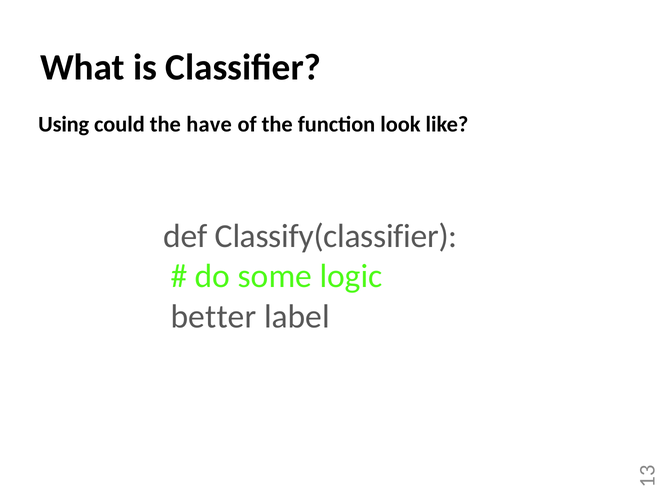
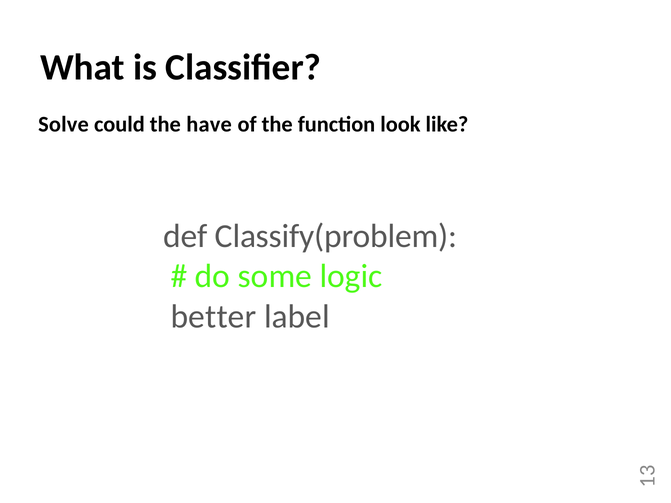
Using: Using -> Solve
Classify(classifier: Classify(classifier -> Classify(problem
